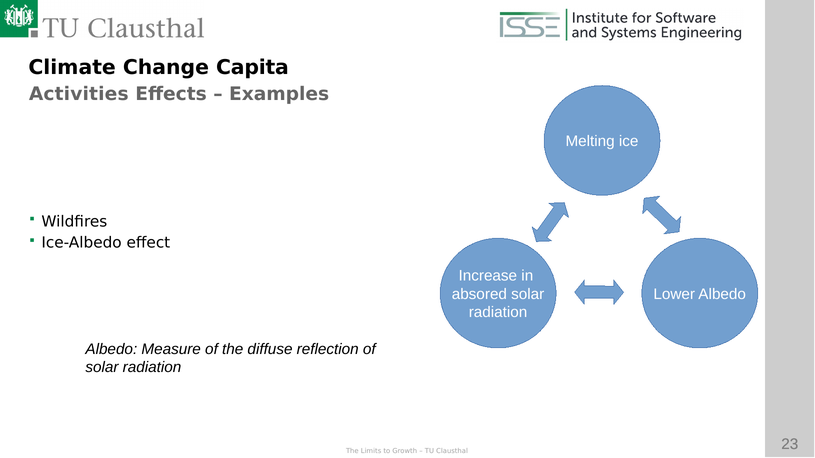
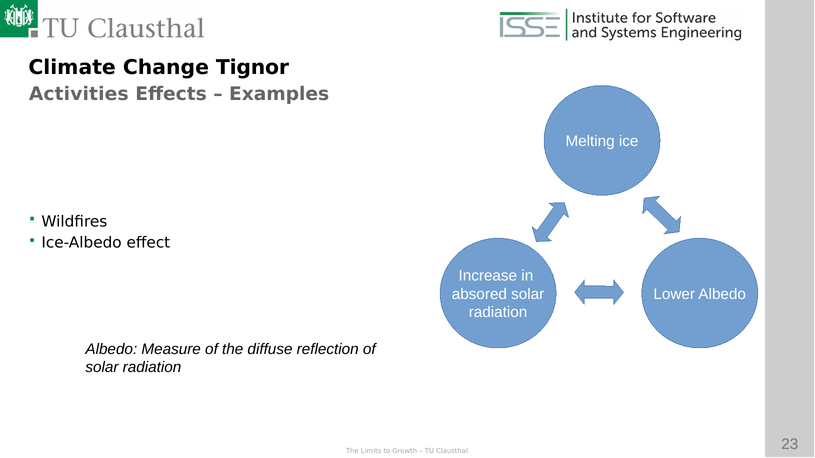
Capita: Capita -> Tignor
